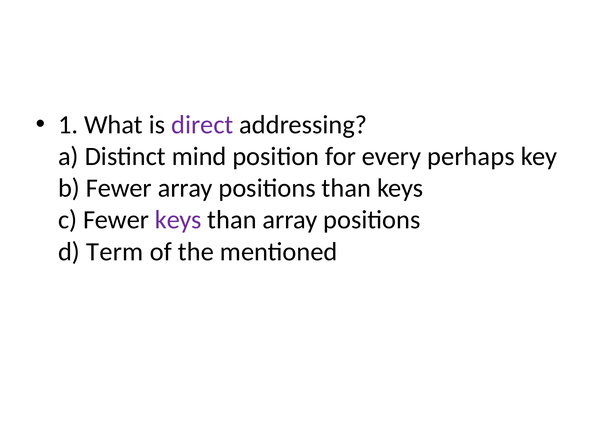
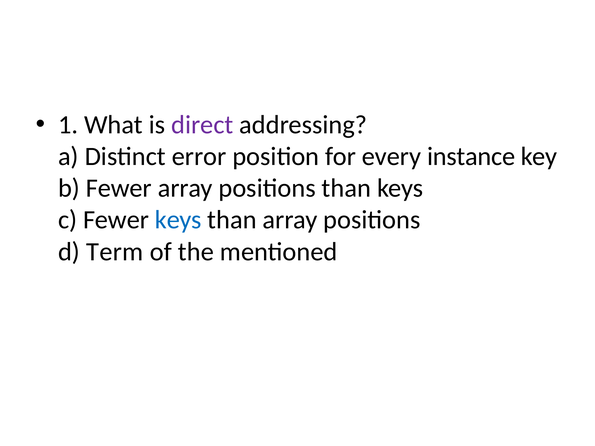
mind: mind -> error
perhaps: perhaps -> instance
keys at (178, 220) colour: purple -> blue
